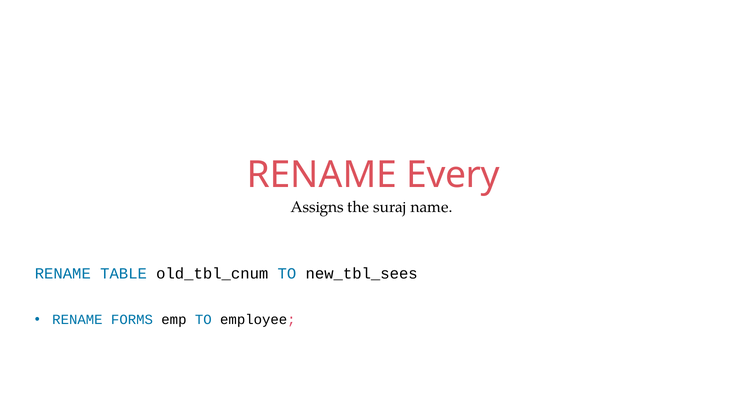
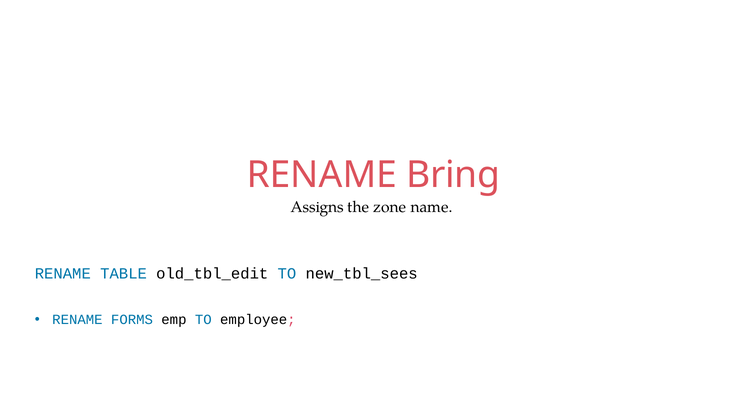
Every: Every -> Bring
suraj: suraj -> zone
old_tbl_cnum: old_tbl_cnum -> old_tbl_edit
